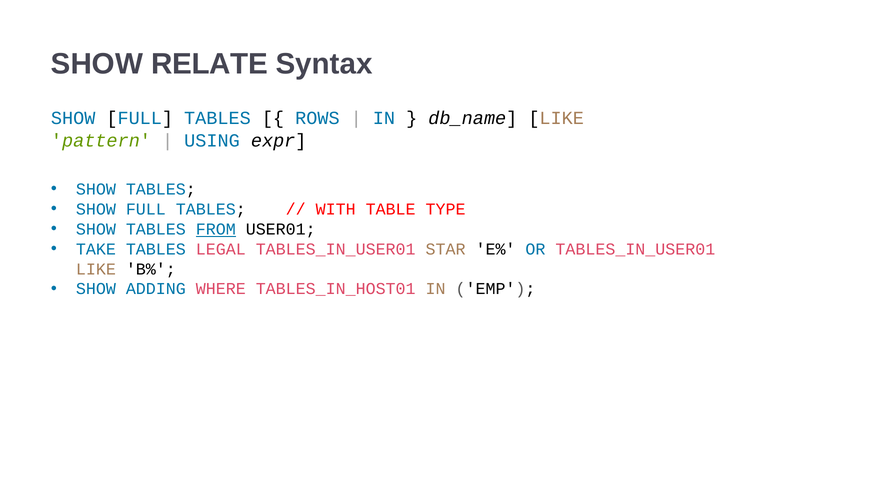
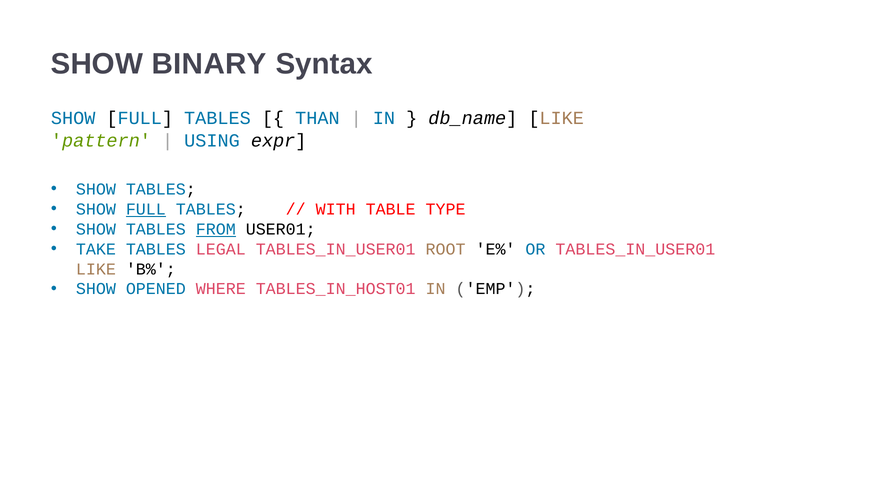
RELATE: RELATE -> BINARY
ROWS: ROWS -> THAN
FULL at (146, 209) underline: none -> present
STAR: STAR -> ROOT
ADDING: ADDING -> OPENED
